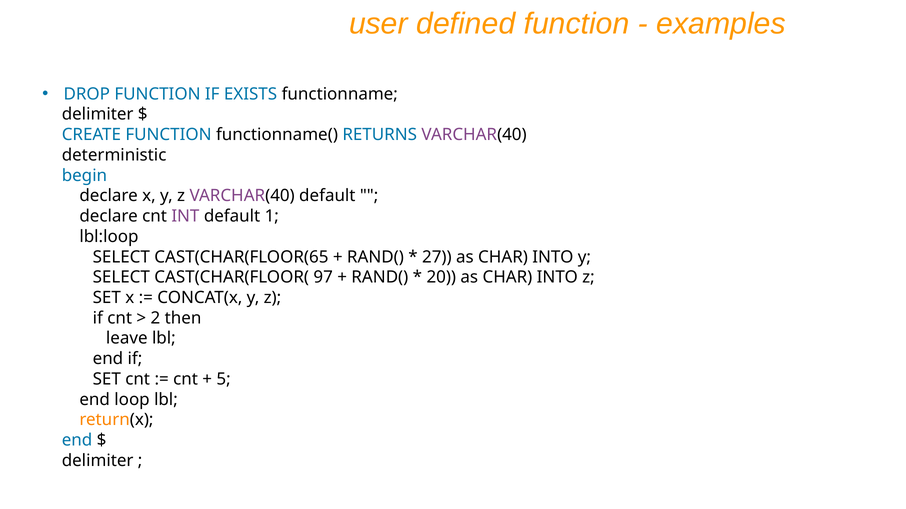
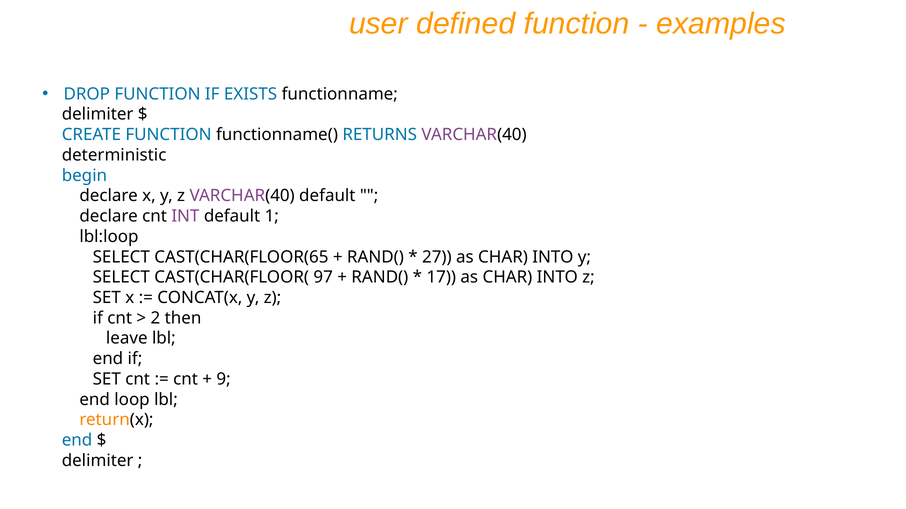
20: 20 -> 17
5: 5 -> 9
